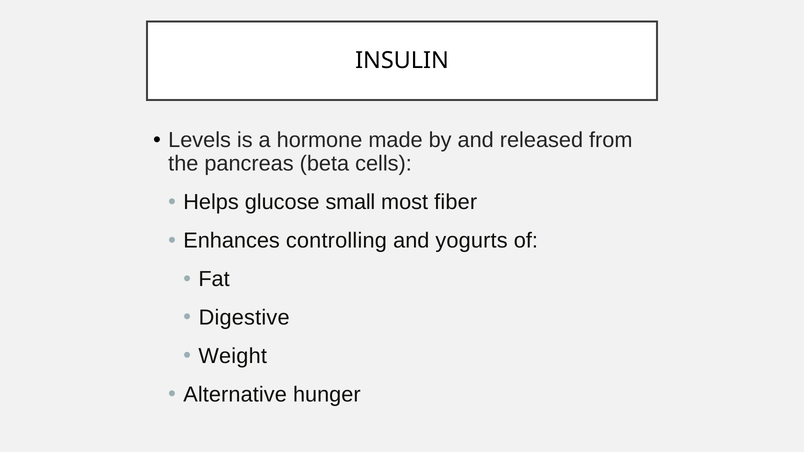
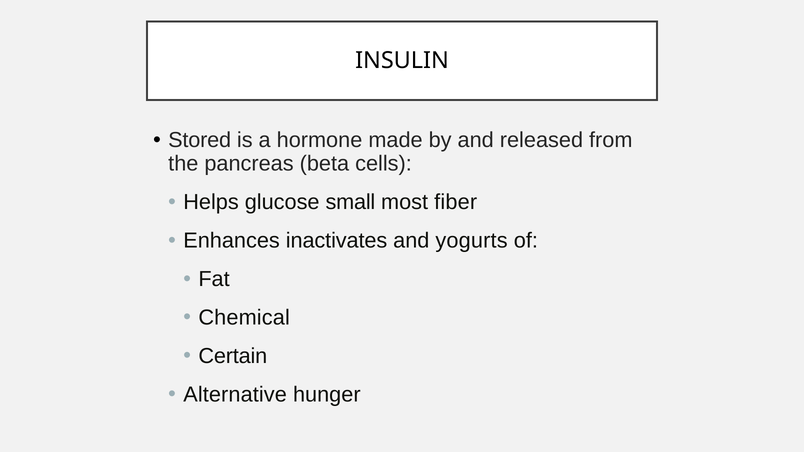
Levels: Levels -> Stored
controlling: controlling -> inactivates
Digestive: Digestive -> Chemical
Weight: Weight -> Certain
